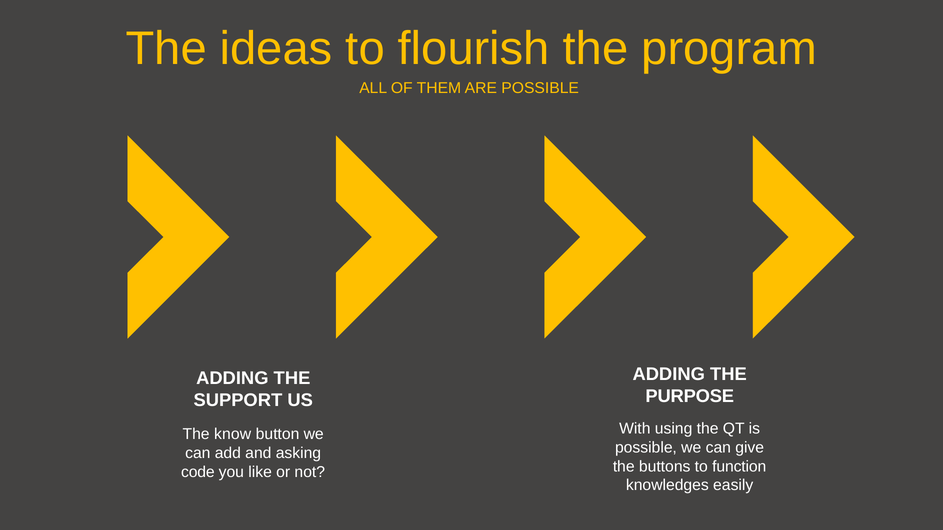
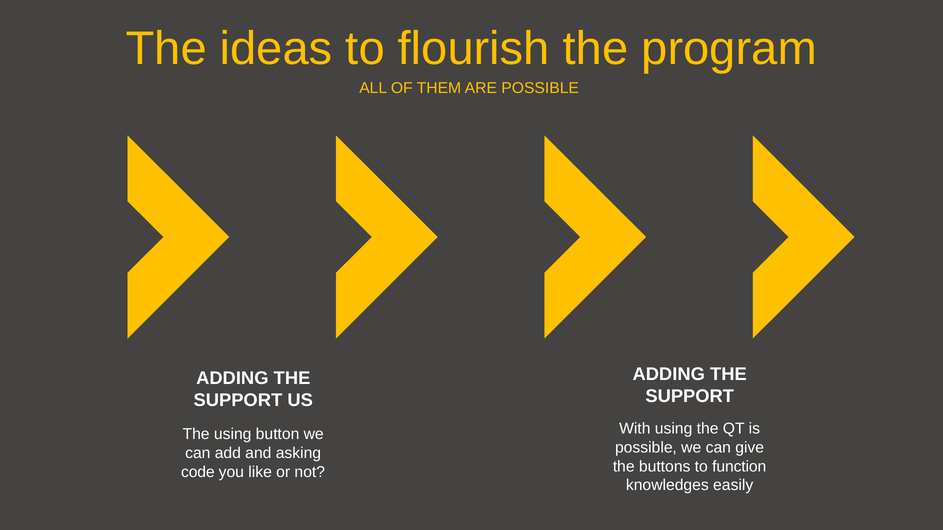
PURPOSE at (690, 397): PURPOSE -> SUPPORT
The know: know -> using
